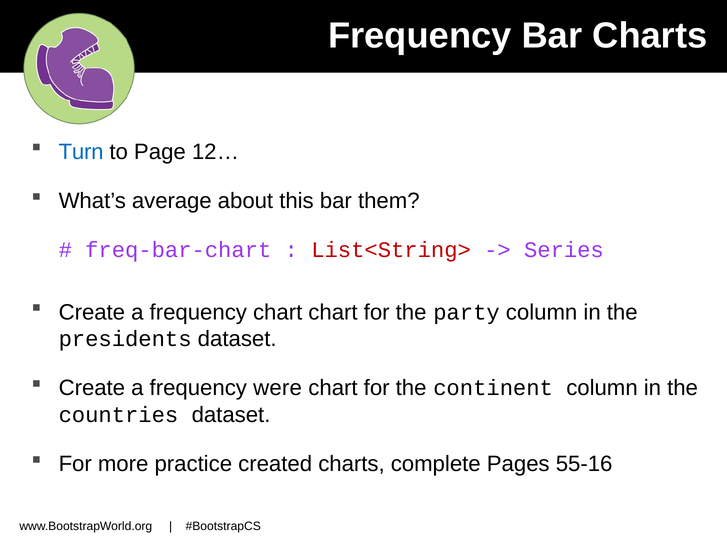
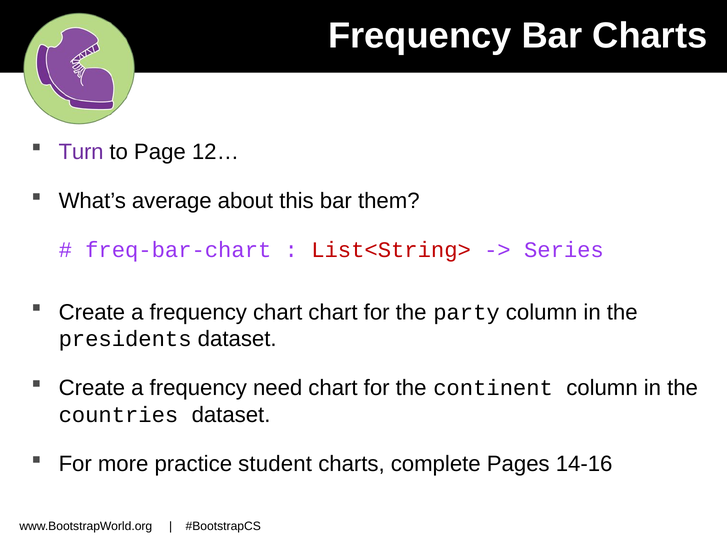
Turn colour: blue -> purple
were: were -> need
created: created -> student
55-16: 55-16 -> 14-16
